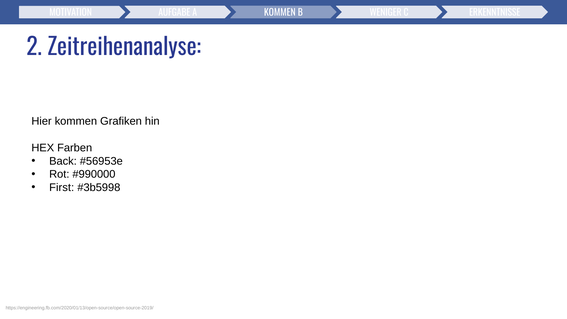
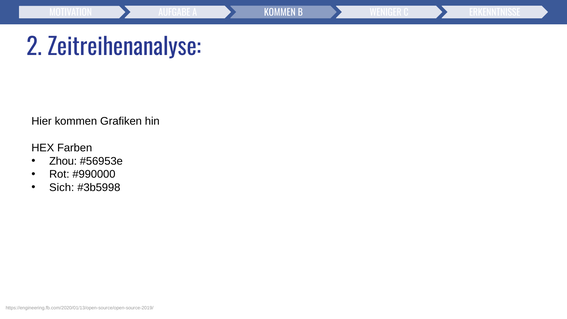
Back: Back -> Zhou
First: First -> Sich
